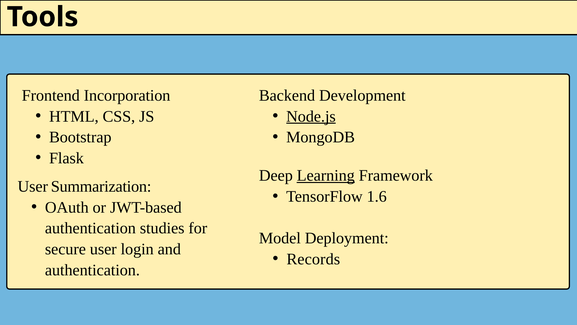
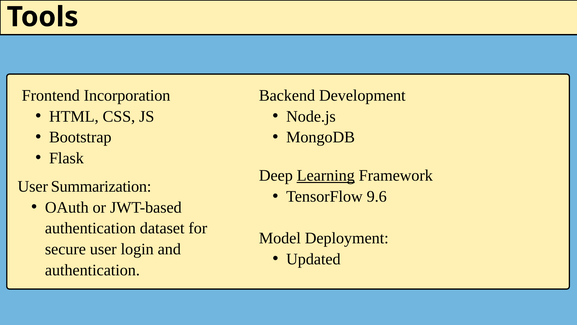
Node.js underline: present -> none
1.6: 1.6 -> 9.6
studies: studies -> dataset
Records: Records -> Updated
